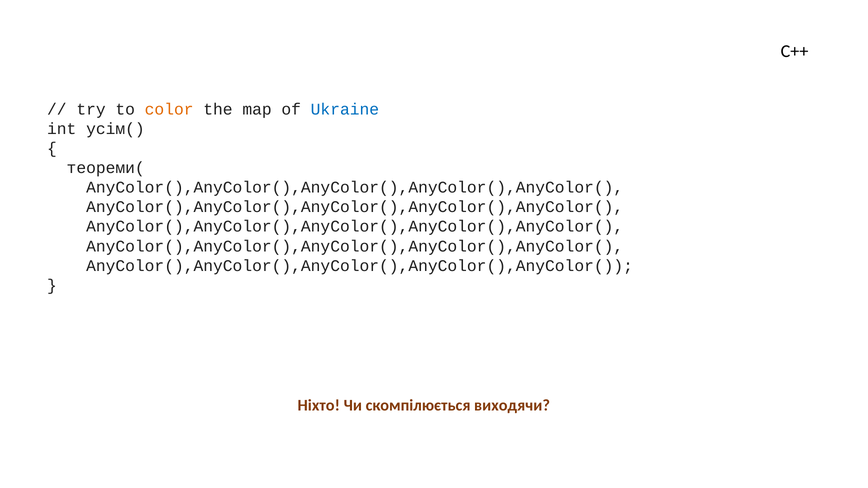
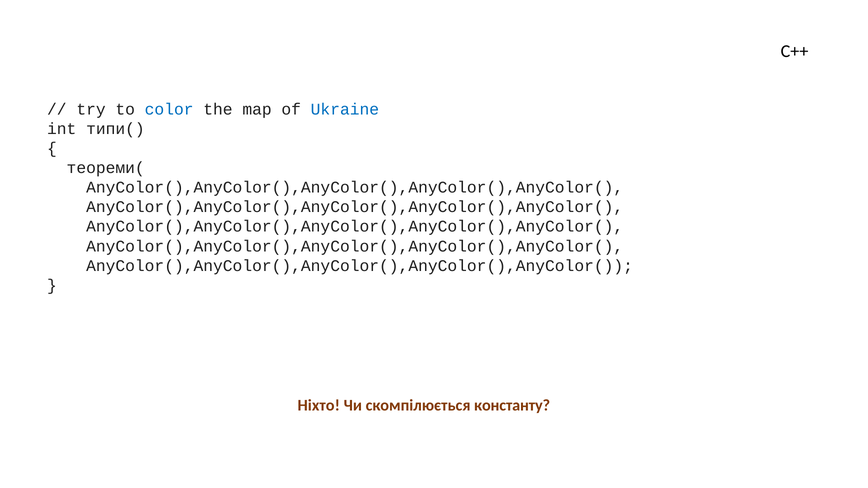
color colour: orange -> blue
усім(: усім( -> типи(
виходячи: виходячи -> константу
